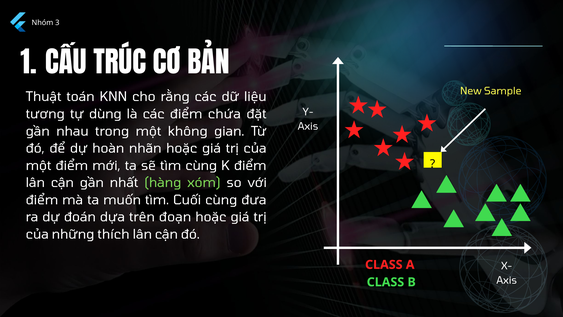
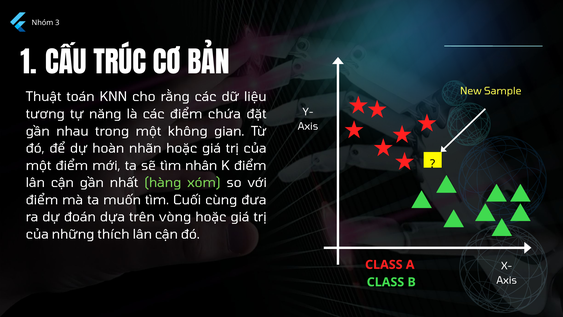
dùng: dùng -> năng
tìm cùng: cùng -> nhân
đoạn: đoạn -> vòng
